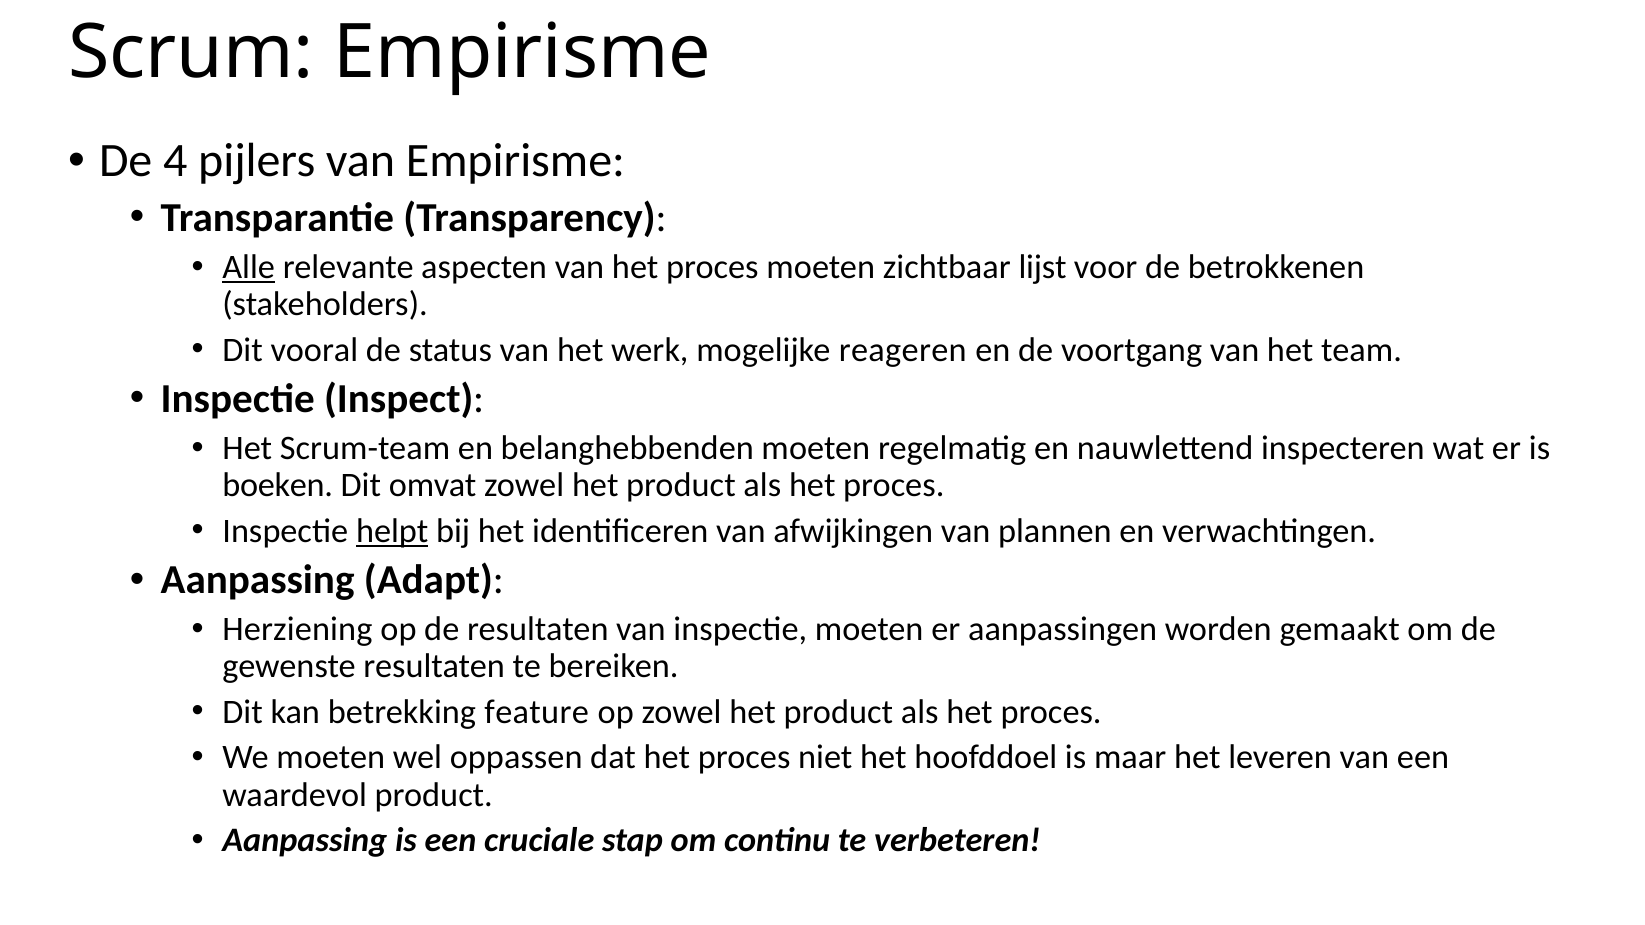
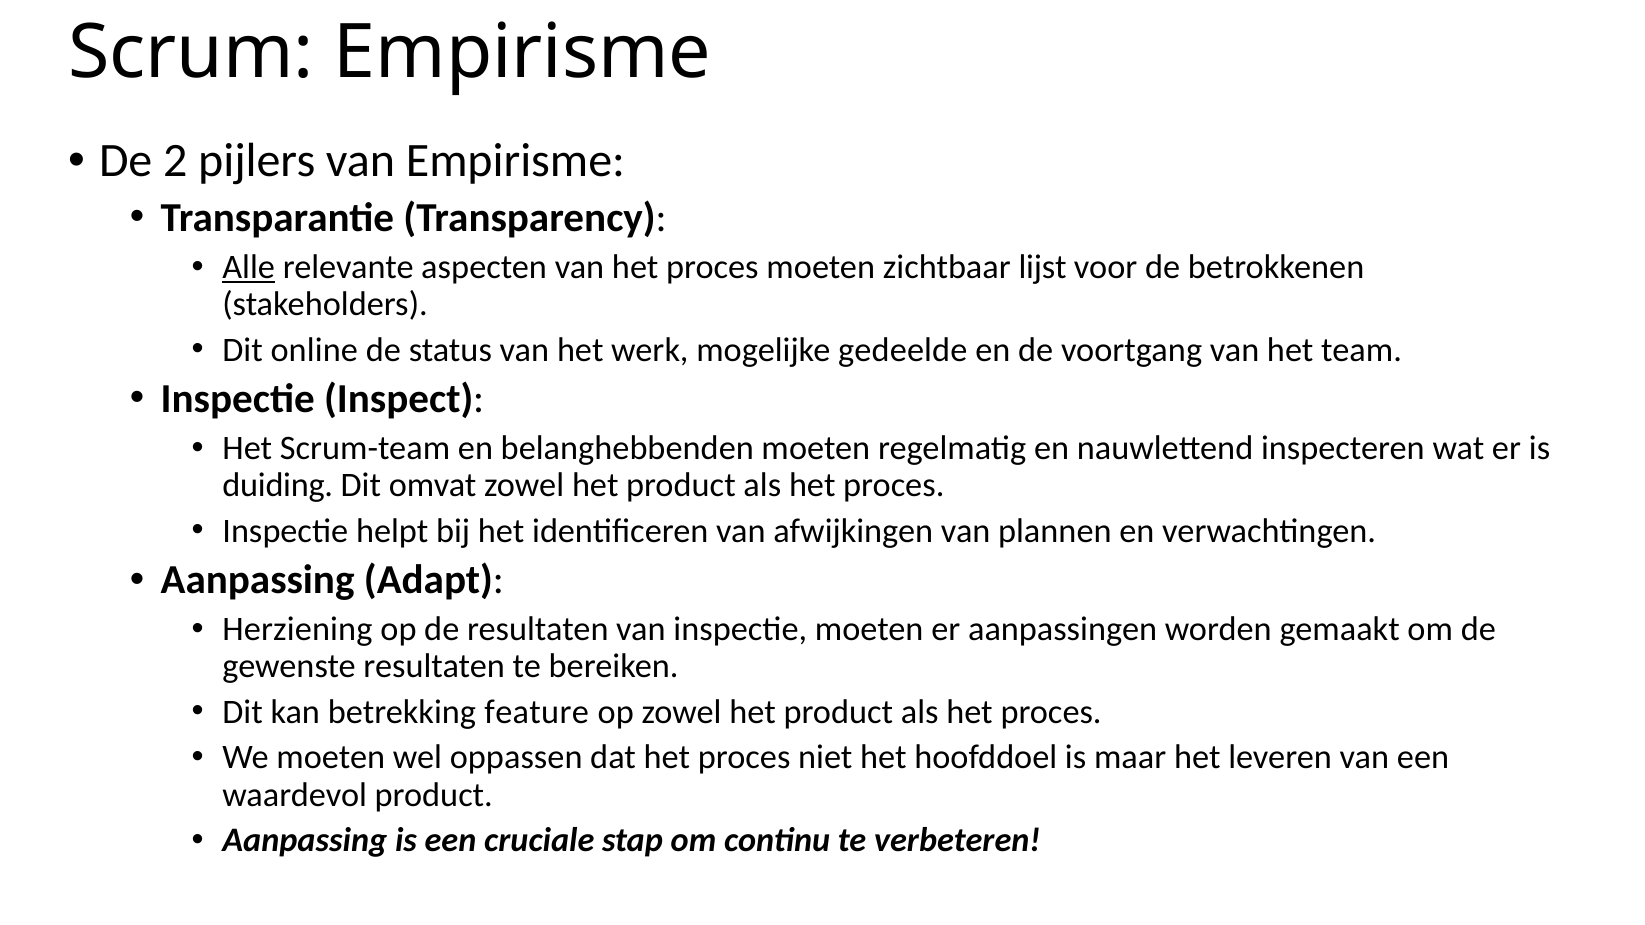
4: 4 -> 2
vooral: vooral -> online
reageren: reageren -> gedeelde
boeken: boeken -> duiding
helpt underline: present -> none
